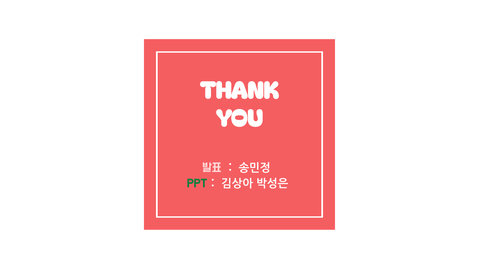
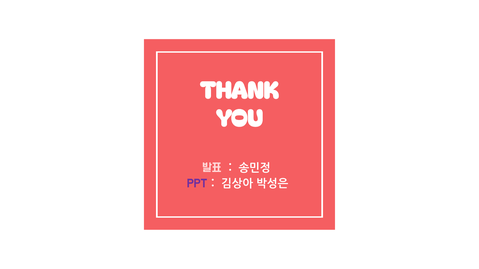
PPT colour: green -> purple
